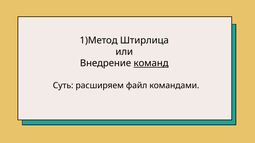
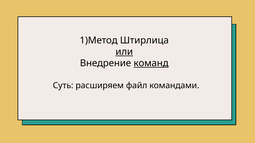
или underline: none -> present
